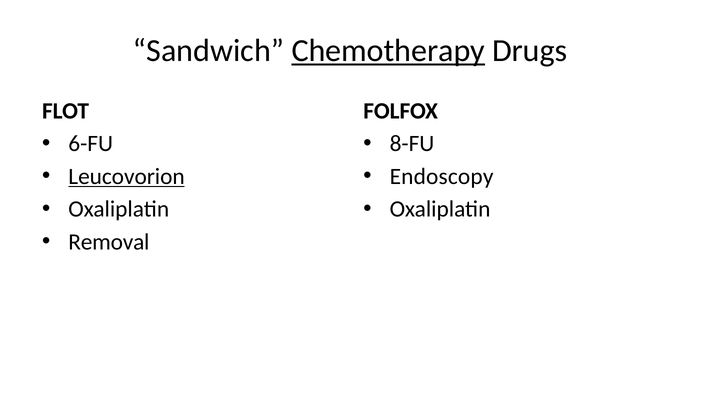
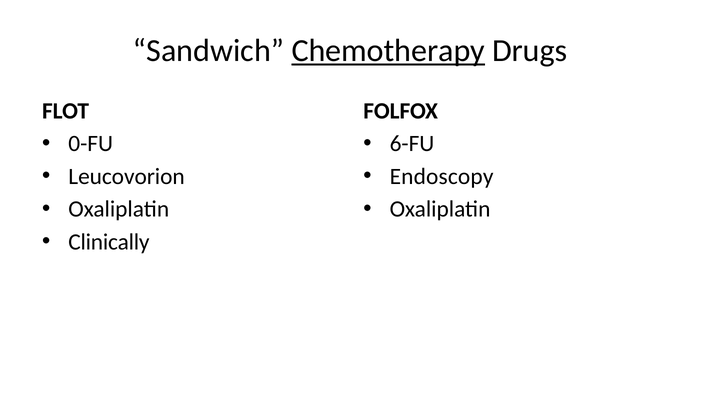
6-FU: 6-FU -> 0-FU
8-FU: 8-FU -> 6-FU
Leucovorion underline: present -> none
Removal: Removal -> Clinically
